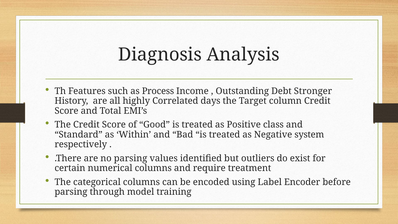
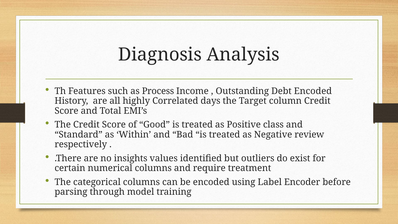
Debt Stronger: Stronger -> Encoded
system: system -> review
no parsing: parsing -> insights
